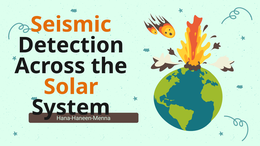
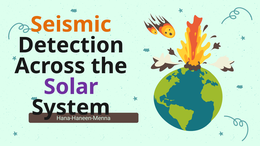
Solar colour: orange -> purple
